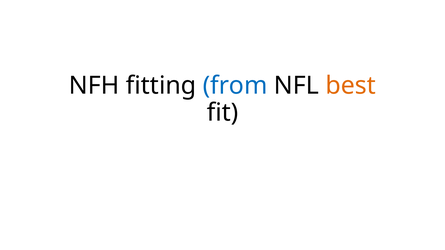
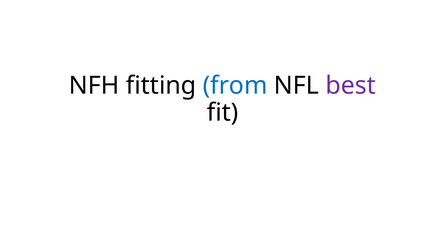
best colour: orange -> purple
